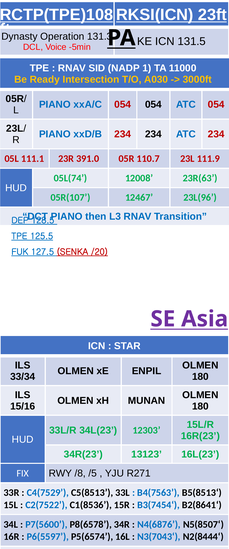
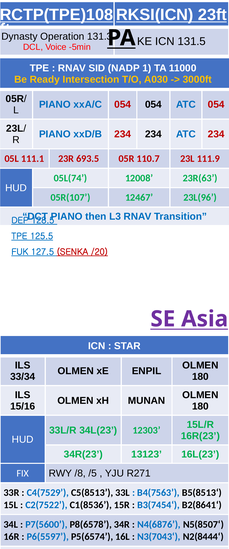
391.0: 391.0 -> 693.5
